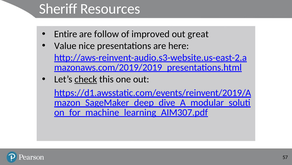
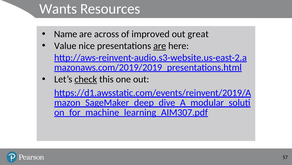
Sheriff: Sheriff -> Wants
Entire: Entire -> Name
follow: follow -> across
are at (160, 46) underline: none -> present
